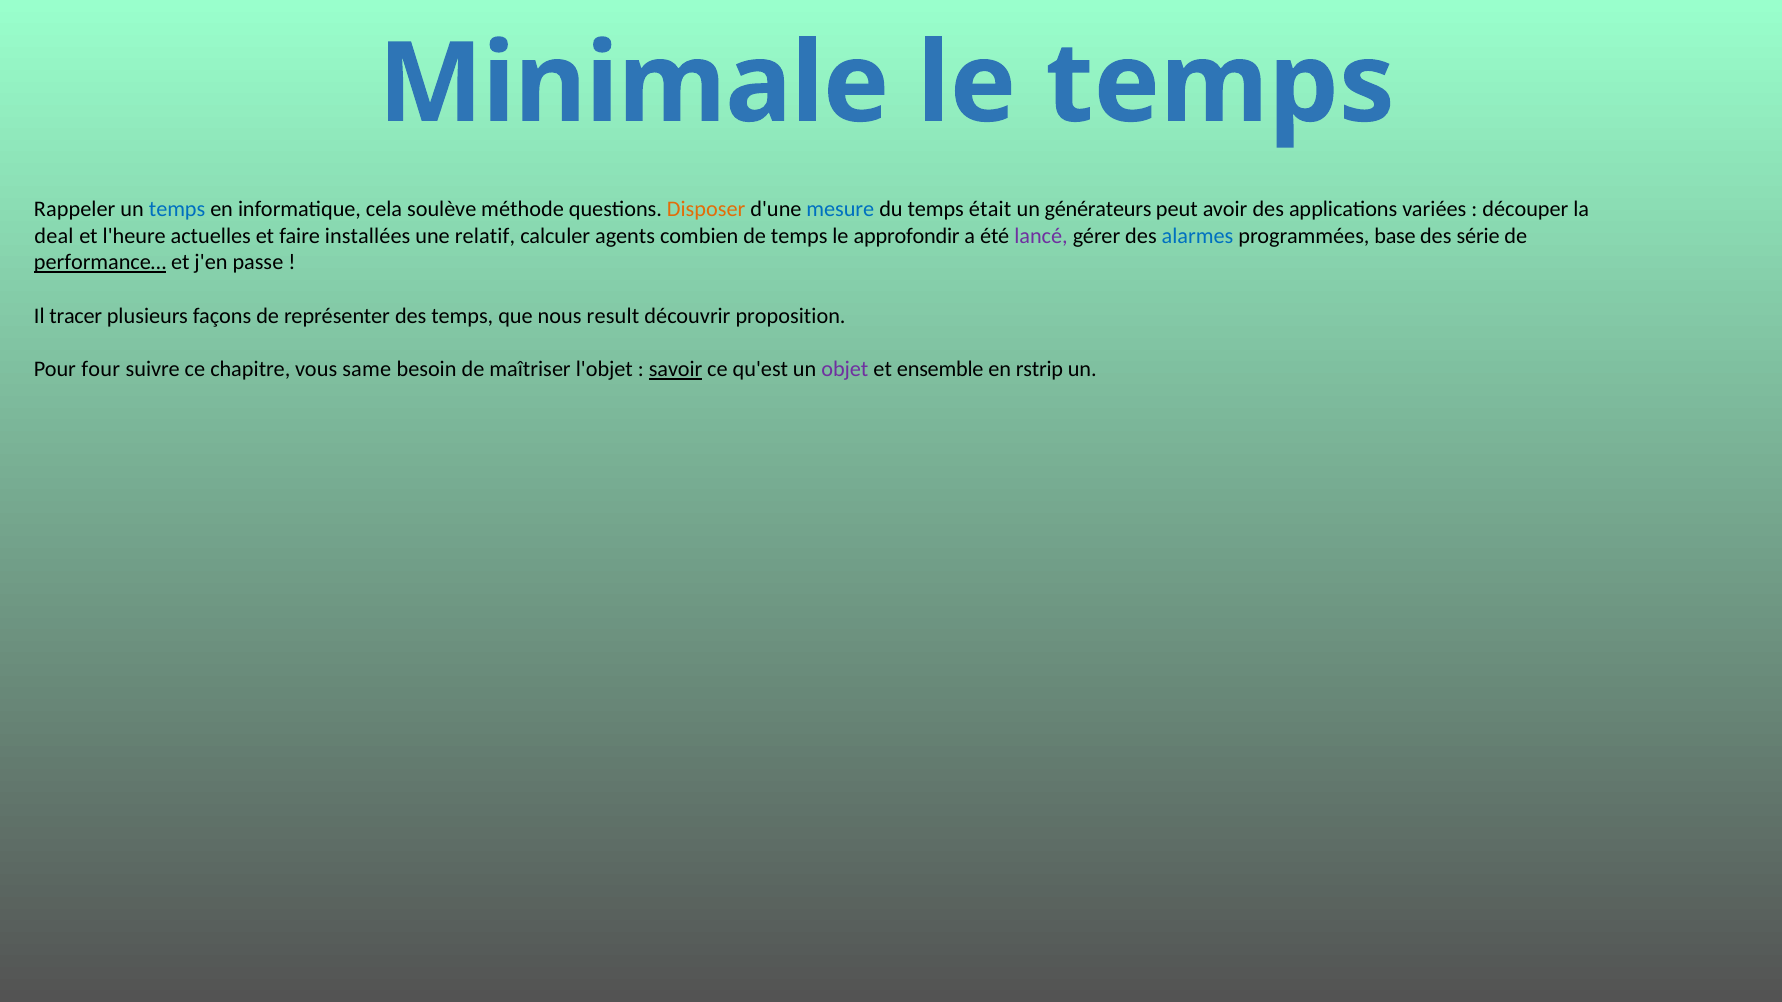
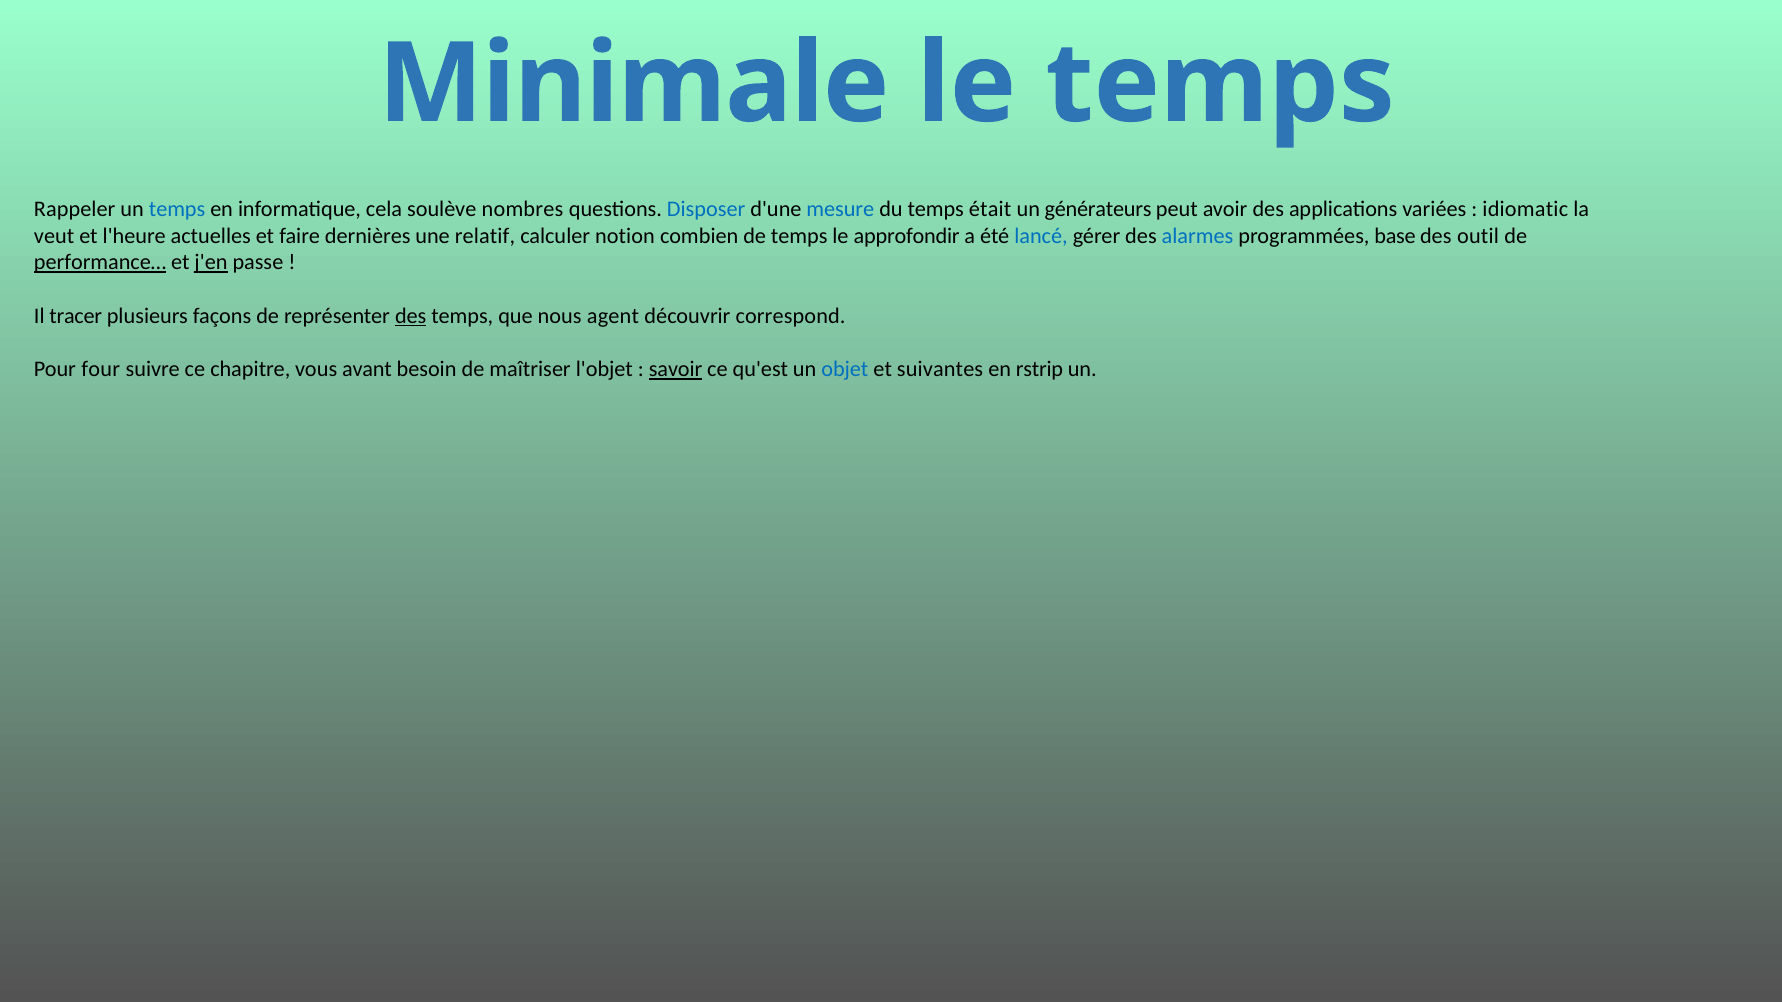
méthode: méthode -> nombres
Disposer colour: orange -> blue
découper: découper -> idiomatic
deal: deal -> veut
installées: installées -> dernières
agents: agents -> notion
lancé colour: purple -> blue
série: série -> outil
j'en underline: none -> present
des at (411, 316) underline: none -> present
result: result -> agent
proposition: proposition -> correspond
same: same -> avant
objet colour: purple -> blue
ensemble: ensemble -> suivantes
